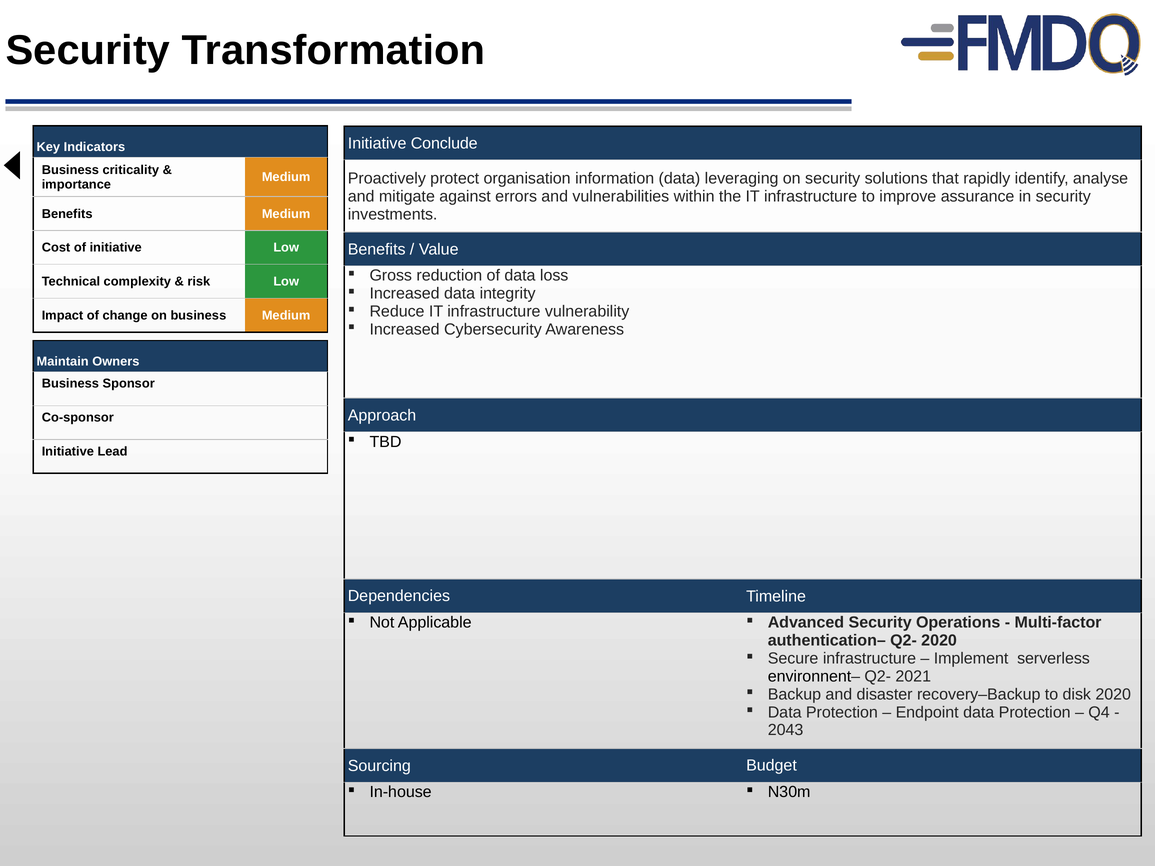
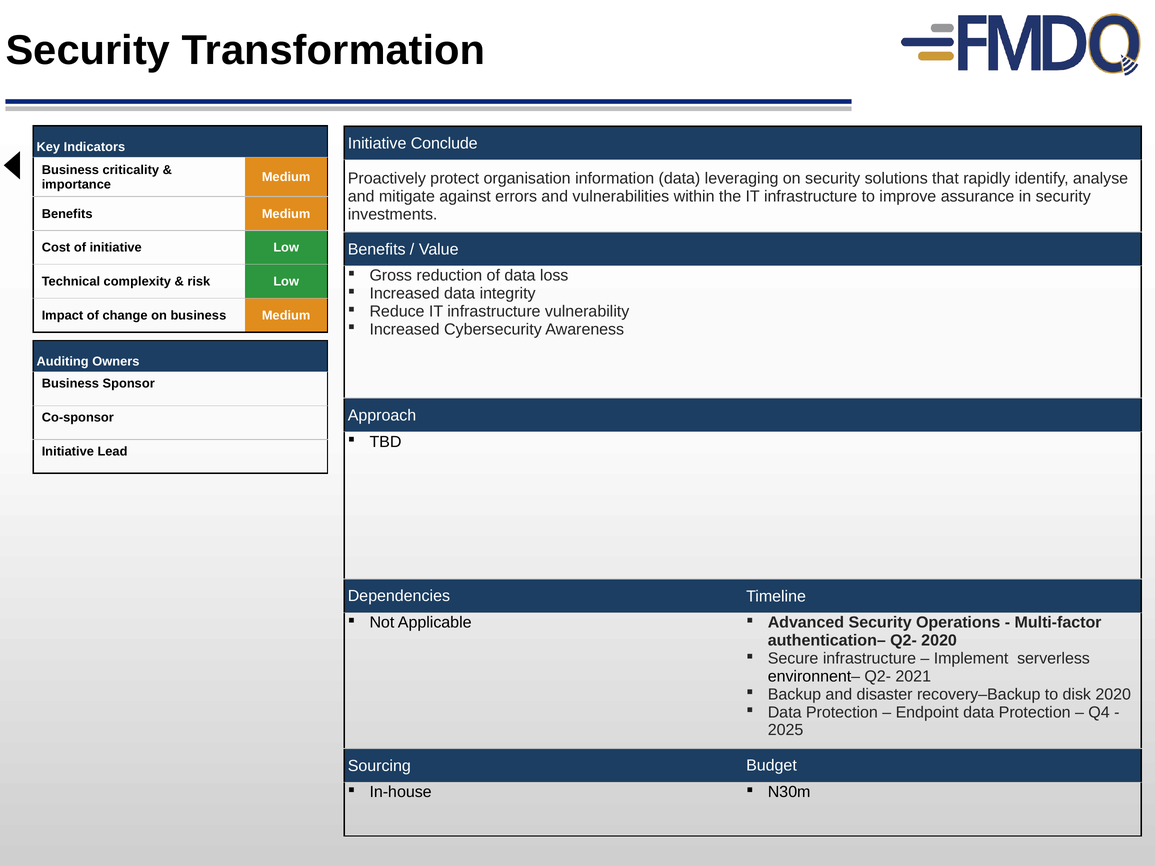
Maintain: Maintain -> Auditing
2043: 2043 -> 2025
